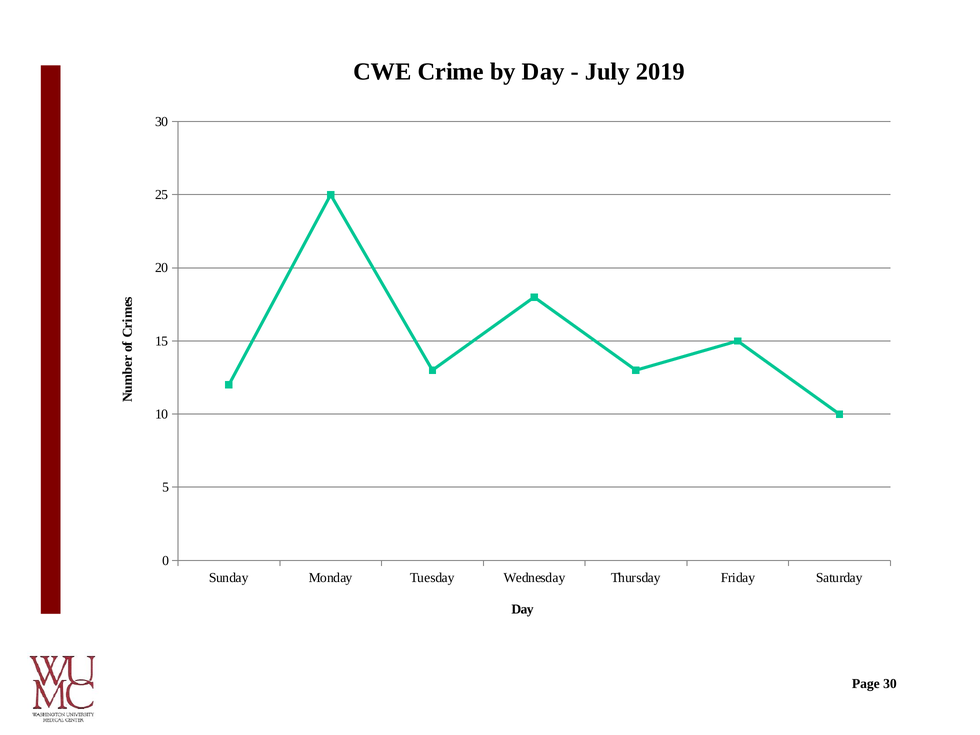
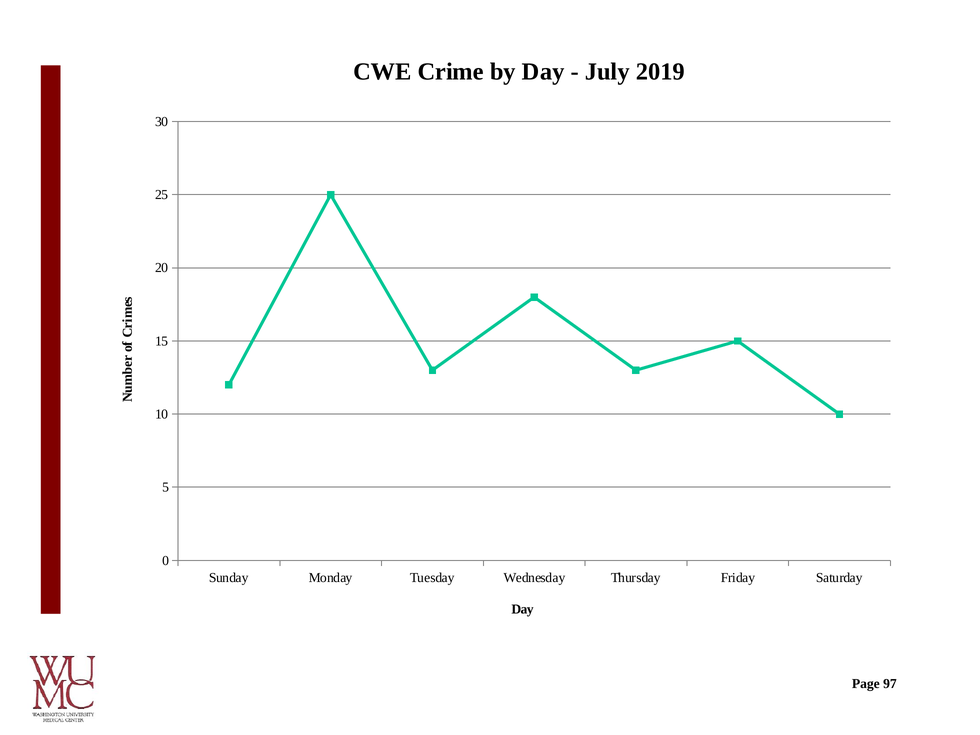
Page 30: 30 -> 97
